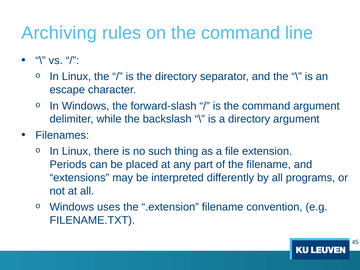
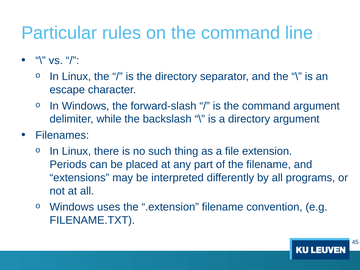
Archiving: Archiving -> Particular
